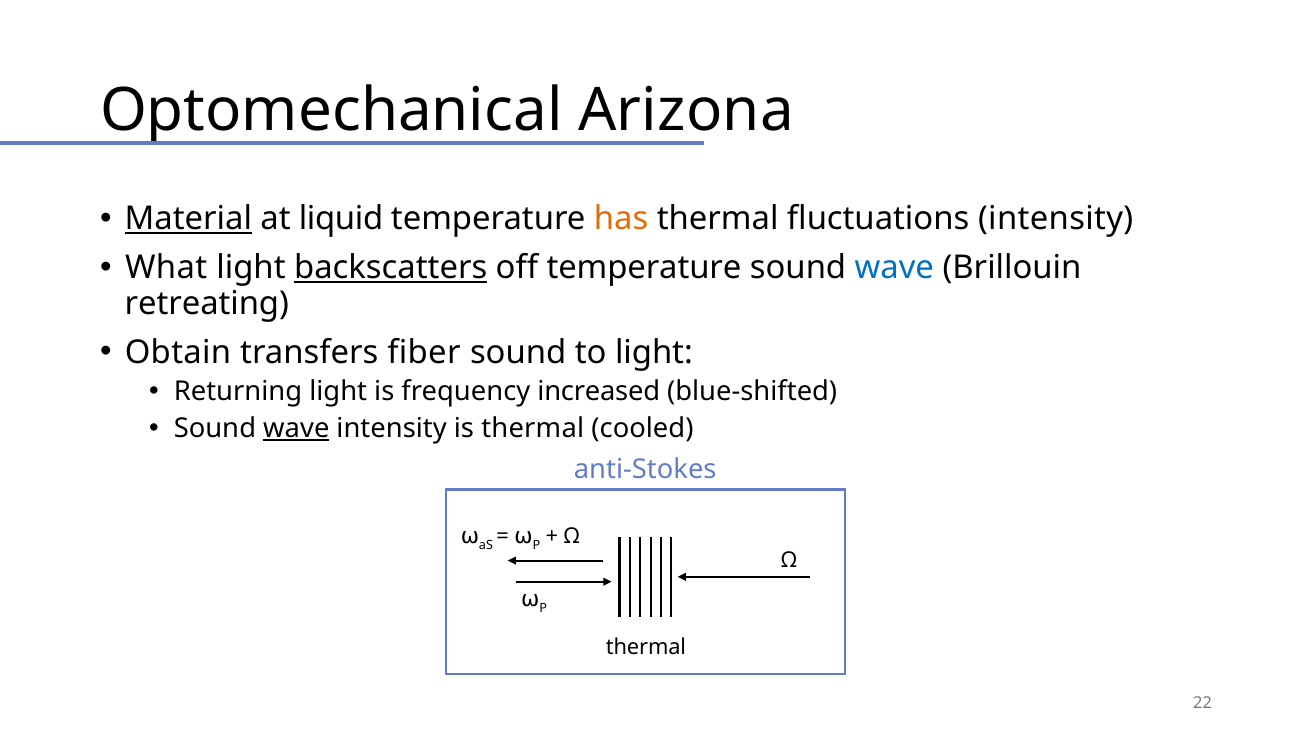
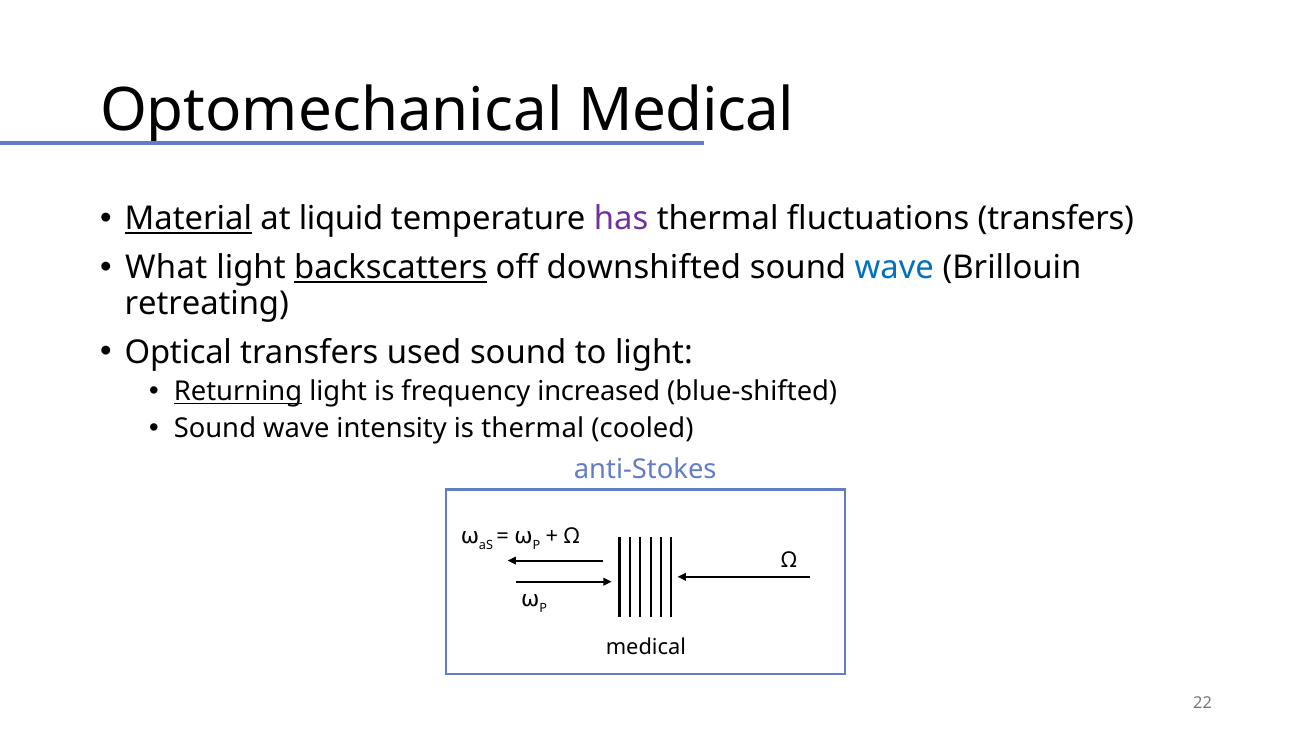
Arizona at (686, 110): Arizona -> Medical
has colour: orange -> purple
fluctuations intensity: intensity -> transfers
off temperature: temperature -> downshifted
Obtain: Obtain -> Optical
fiber: fiber -> used
Returning underline: none -> present
wave at (296, 428) underline: present -> none
thermal at (646, 647): thermal -> medical
